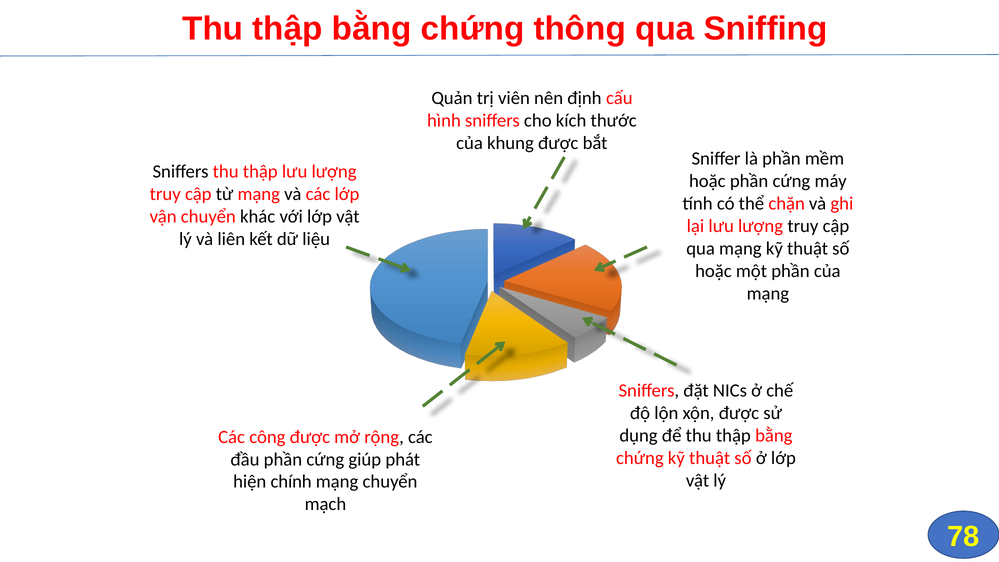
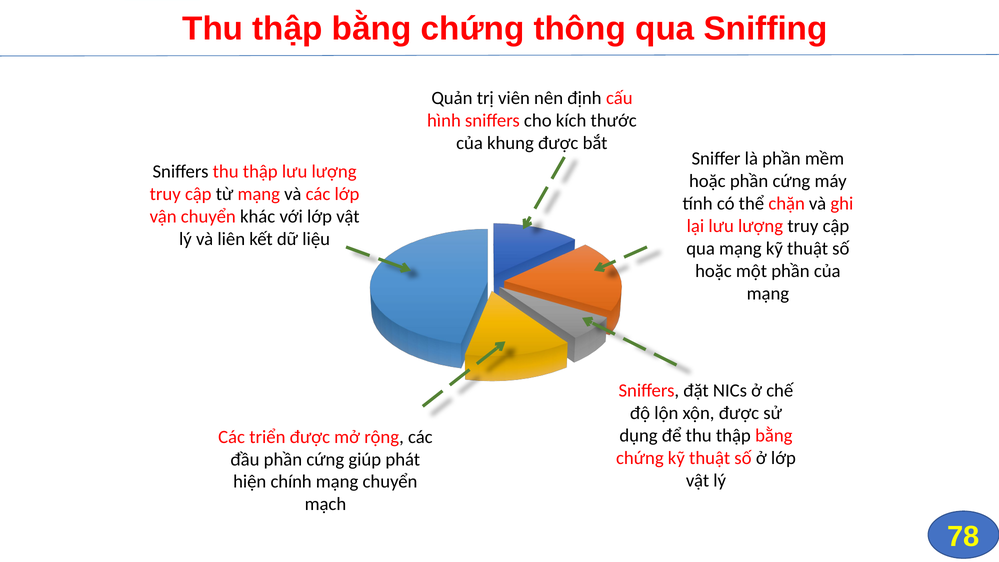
công: công -> triển
